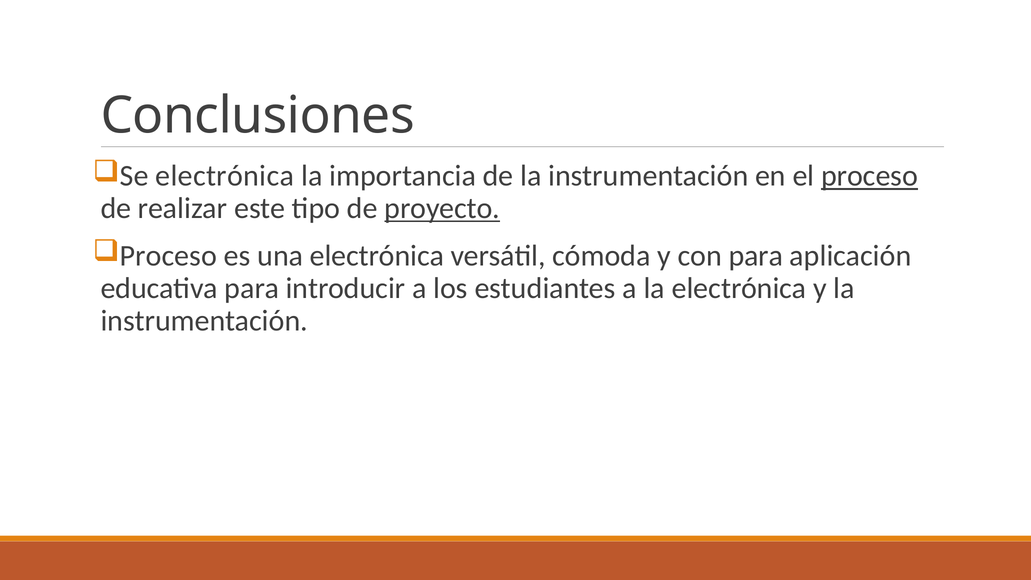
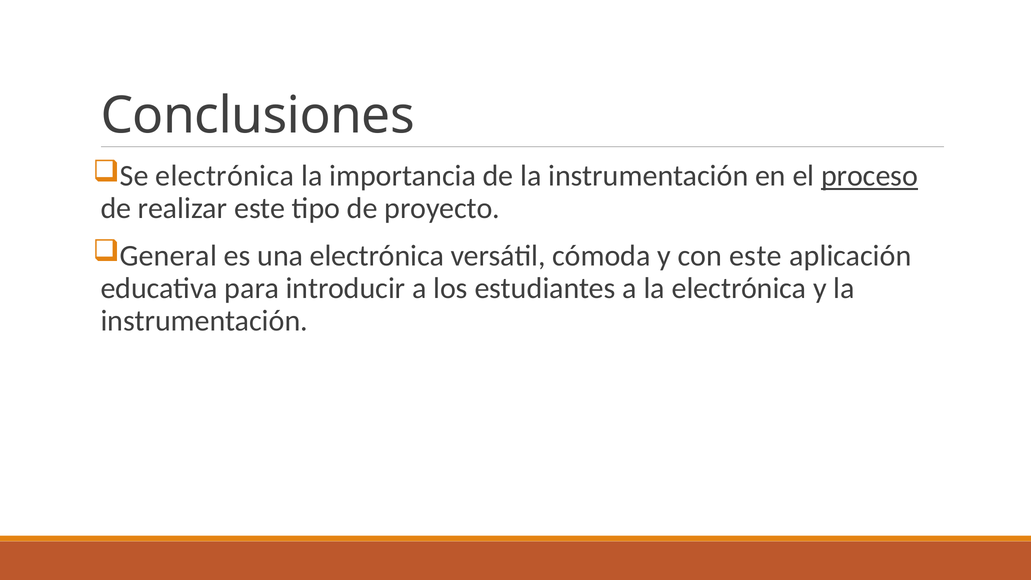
proyecto underline: present -> none
Proceso at (168, 256): Proceso -> General
con para: para -> este
